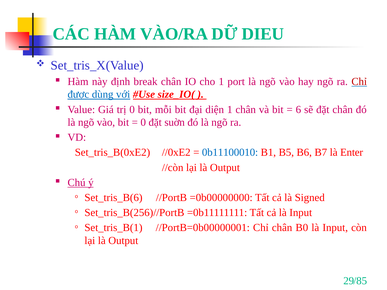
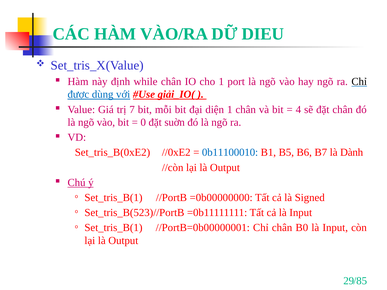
break: break -> while
Chỉ at (359, 82) colour: red -> black
size_IO(: size_IO( -> giải_IO(
trị 0: 0 -> 7
6: 6 -> 4
Enter: Enter -> Dành
Set_tris_B(6 at (113, 198): Set_tris_B(6 -> Set_tris_B(1
Set_tris_B(256)//PortB: Set_tris_B(256)//PortB -> Set_tris_B(523)//PortB
